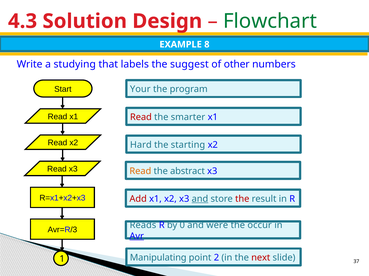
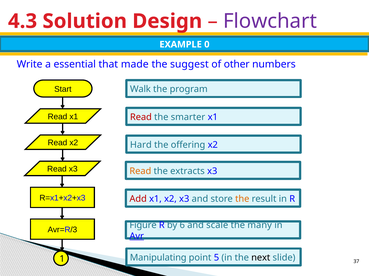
Flowchart colour: green -> purple
8: 8 -> 0
studying: studying -> essential
labels: labels -> made
Your: Your -> Walk
starting: starting -> offering
abstract: abstract -> extracts
and at (200, 199) underline: present -> none
the at (242, 199) colour: red -> orange
Reads: Reads -> Figure
0: 0 -> 6
were: were -> scale
occur: occur -> many
2: 2 -> 5
next colour: red -> black
